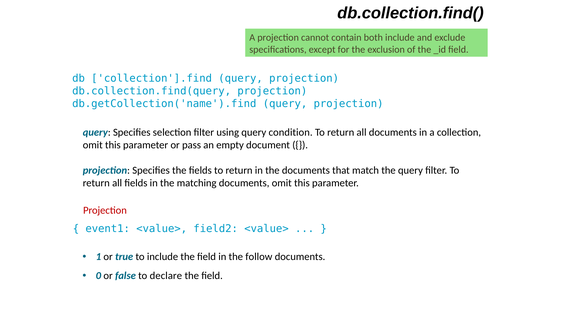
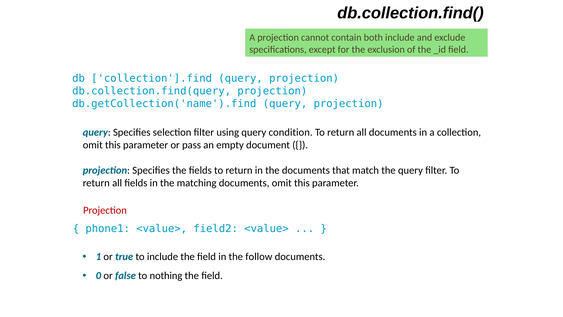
event1: event1 -> phone1
declare: declare -> nothing
